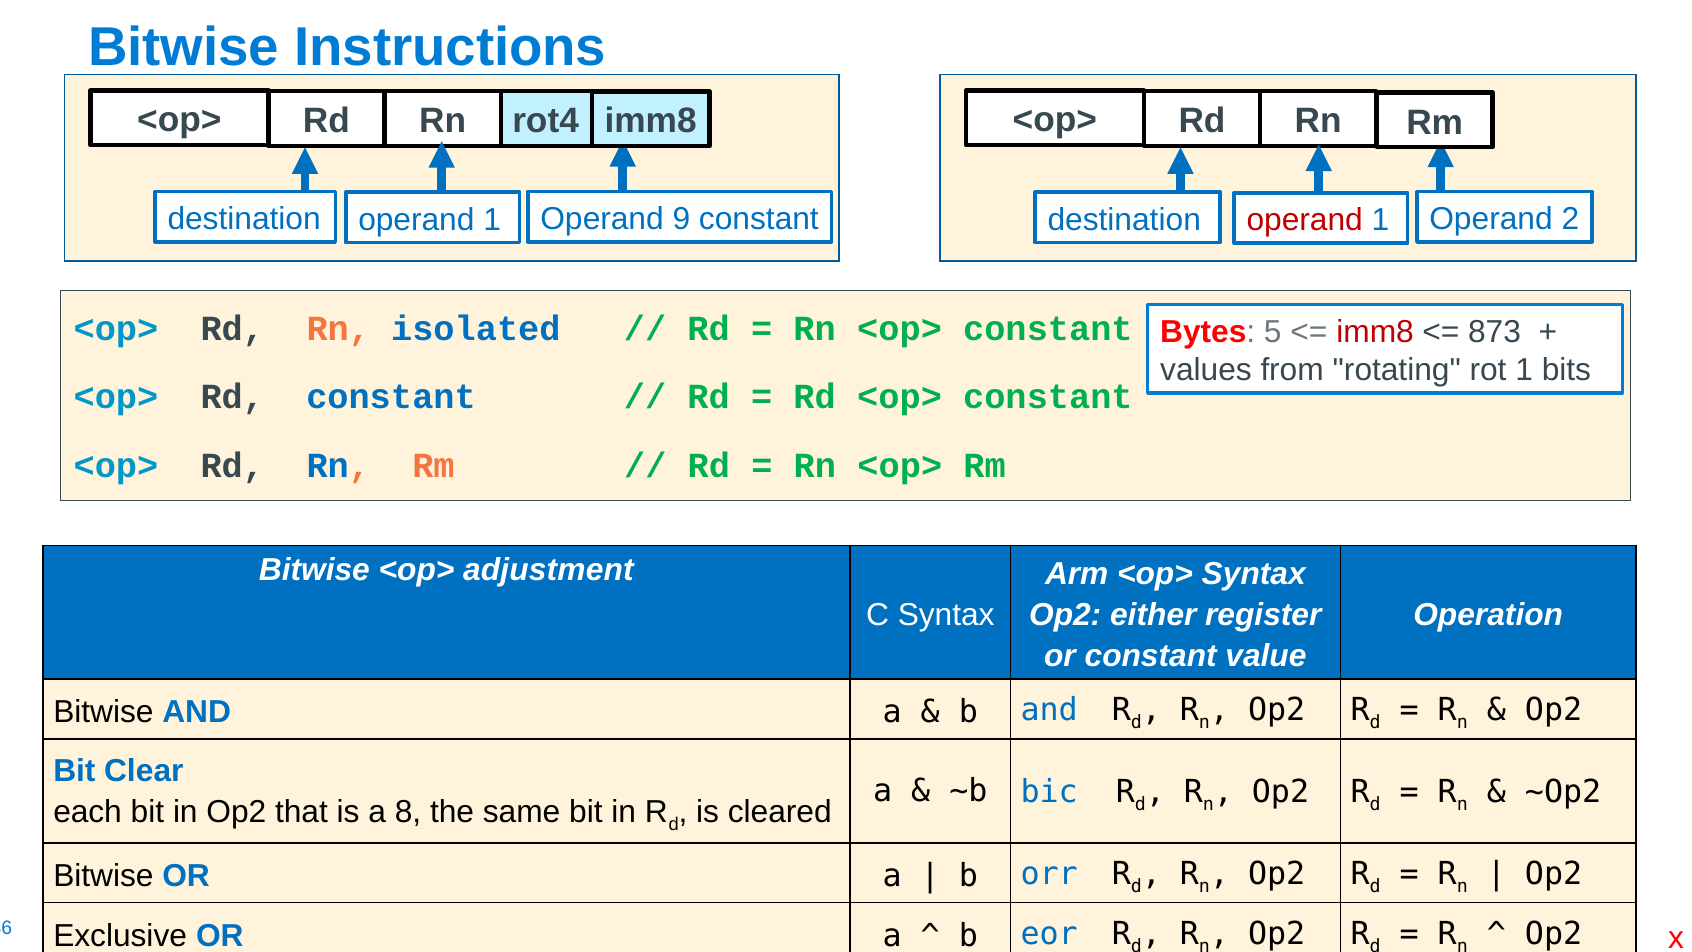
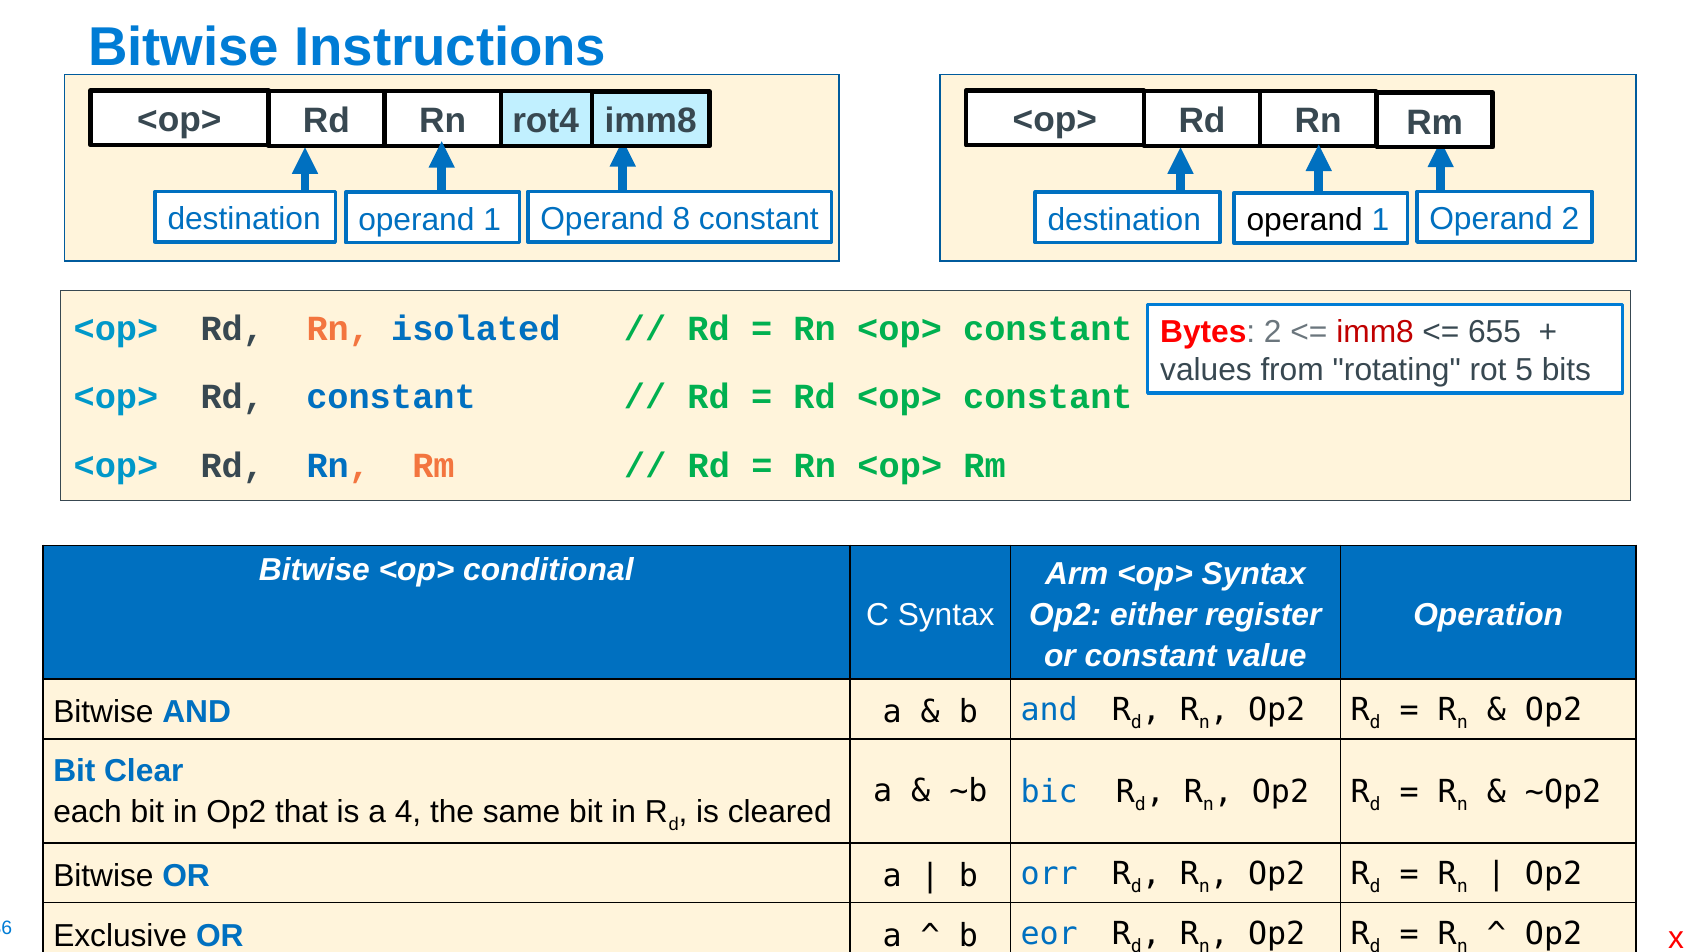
9: 9 -> 8
operand at (1305, 220) colour: red -> black
Bytes 5: 5 -> 2
873: 873 -> 655
rot 1: 1 -> 5
adjustment: adjustment -> conditional
8: 8 -> 4
